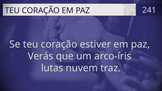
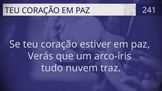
lutas: lutas -> tudo
